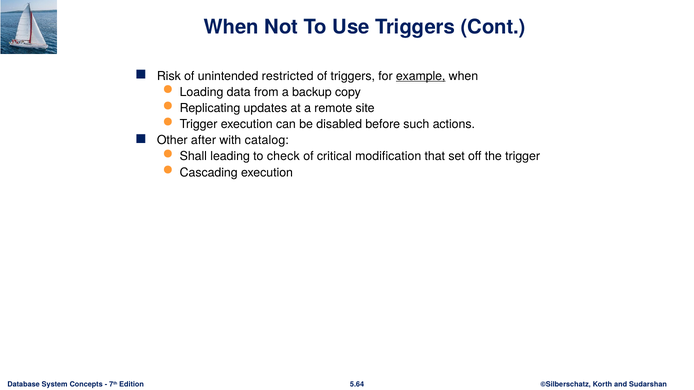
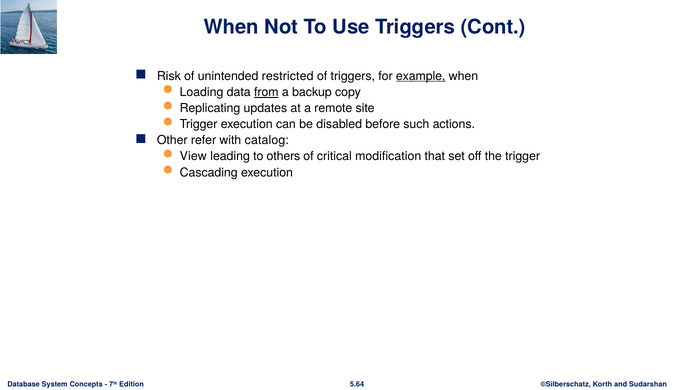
from underline: none -> present
after: after -> refer
Shall: Shall -> View
check: check -> others
